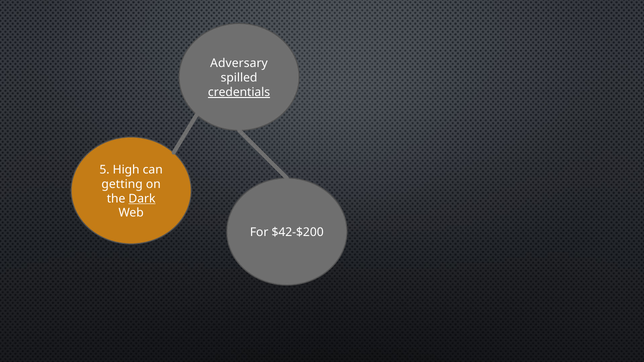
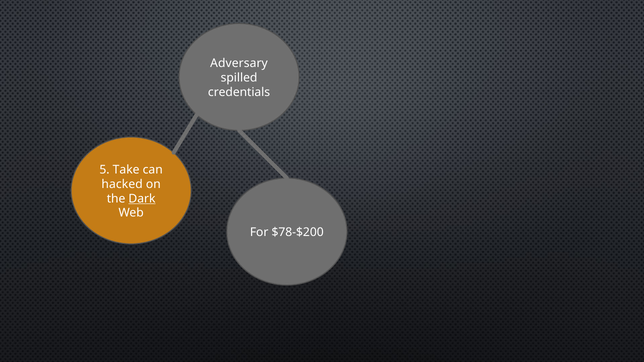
credentials underline: present -> none
High: High -> Take
getting: getting -> hacked
$42-$200: $42-$200 -> $78-$200
